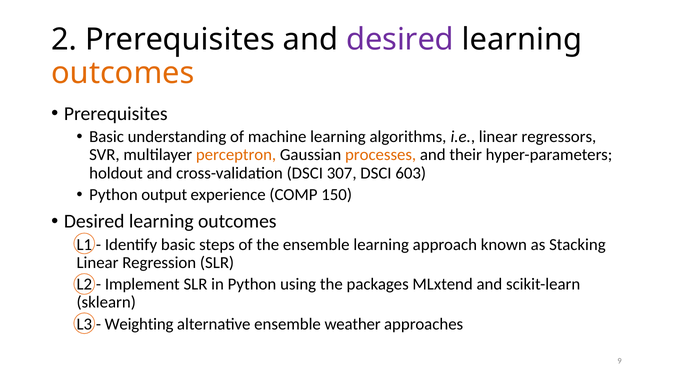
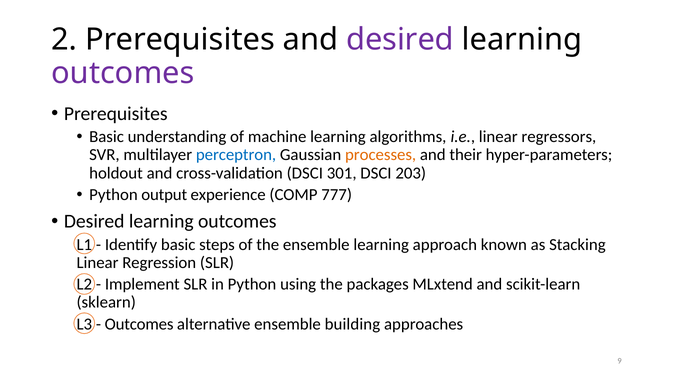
outcomes at (123, 73) colour: orange -> purple
perceptron colour: orange -> blue
307: 307 -> 301
603: 603 -> 203
150: 150 -> 777
Weighting at (139, 324): Weighting -> Outcomes
weather: weather -> building
